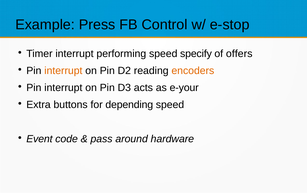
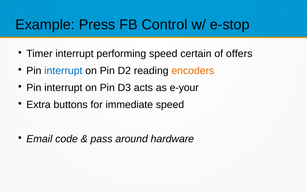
specify: specify -> certain
interrupt at (63, 71) colour: orange -> blue
depending: depending -> immediate
Event: Event -> Email
